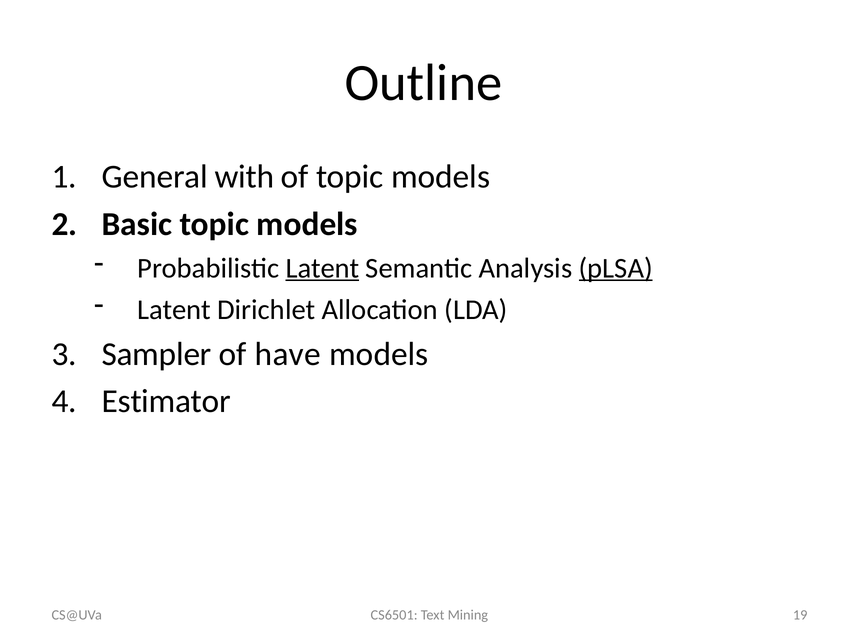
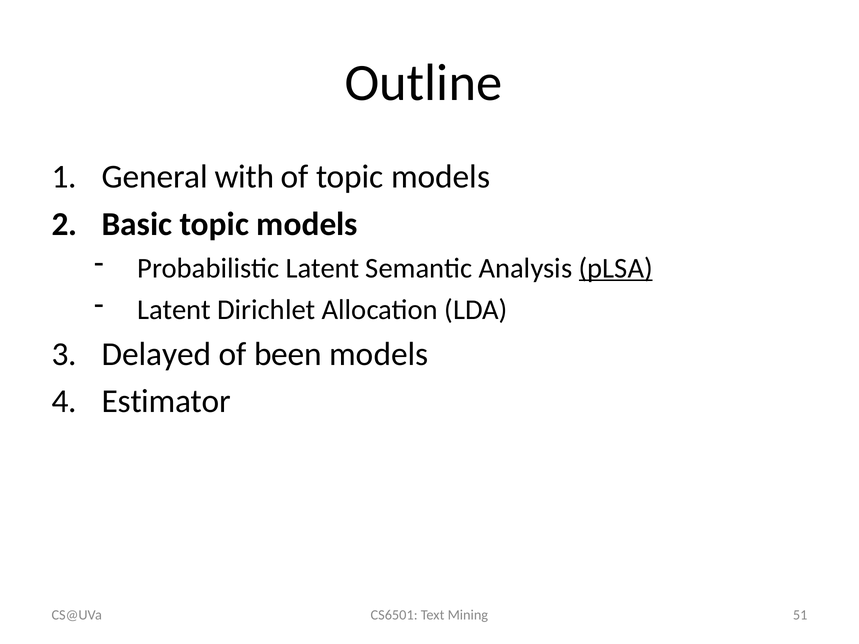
Latent at (322, 268) underline: present -> none
Sampler: Sampler -> Delayed
have: have -> been
19: 19 -> 51
